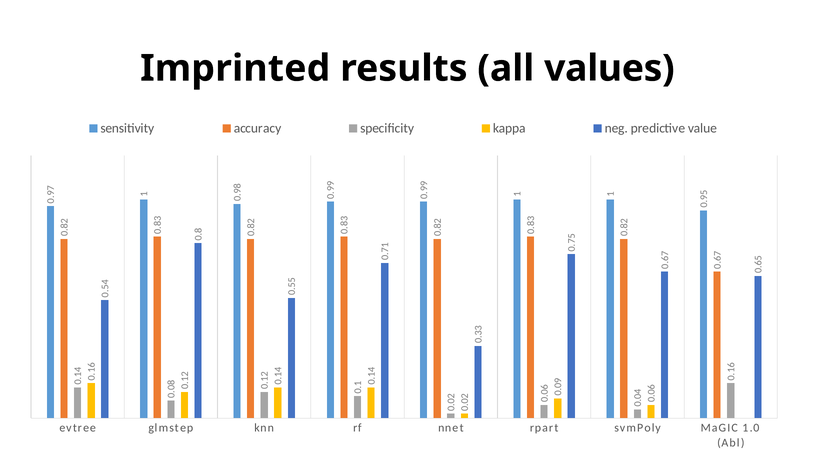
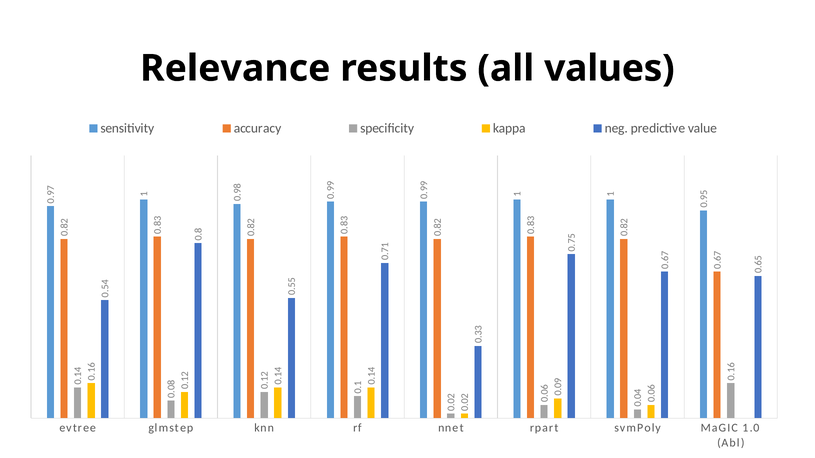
Imprinted: Imprinted -> Relevance
